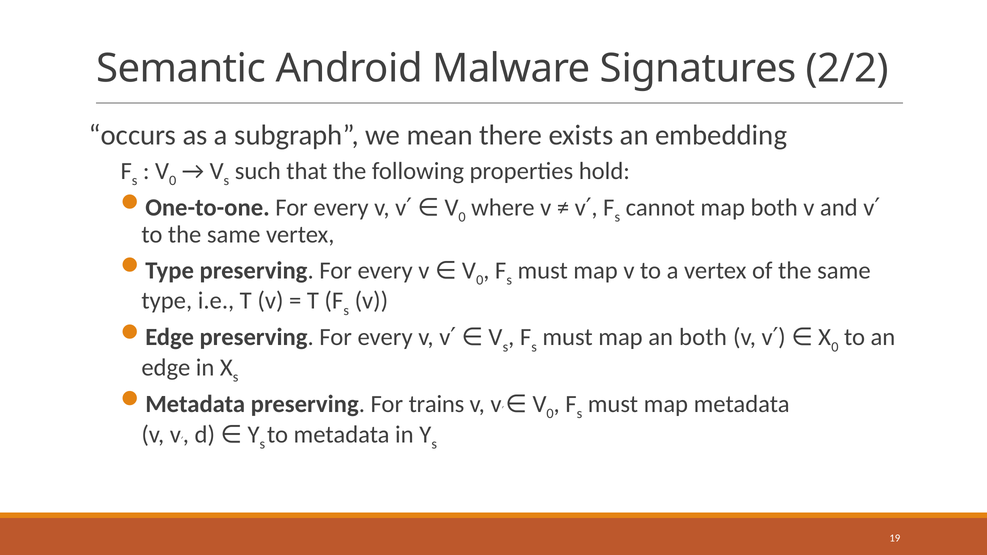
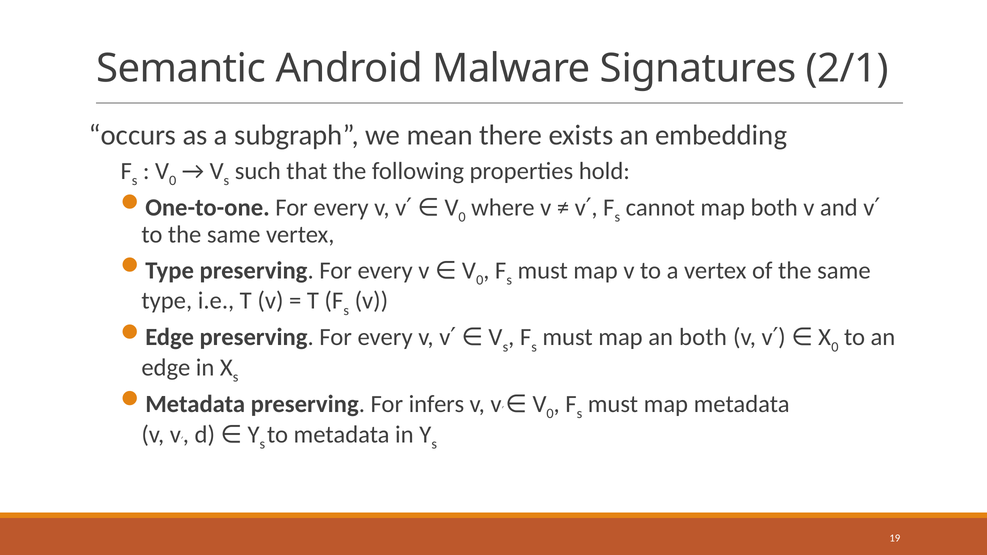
2/2: 2/2 -> 2/1
trains: trains -> infers
